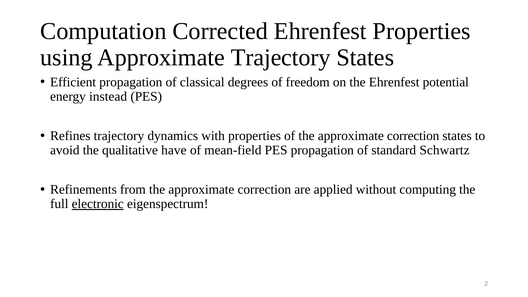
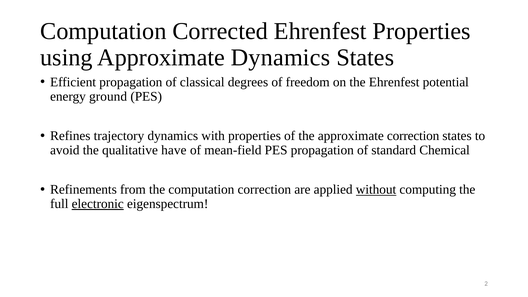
Approximate Trajectory: Trajectory -> Dynamics
instead: instead -> ground
Schwartz: Schwartz -> Chemical
from the approximate: approximate -> computation
without underline: none -> present
